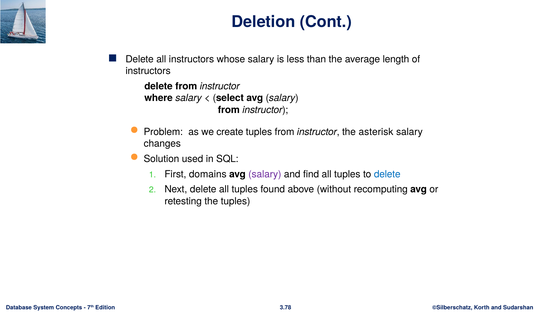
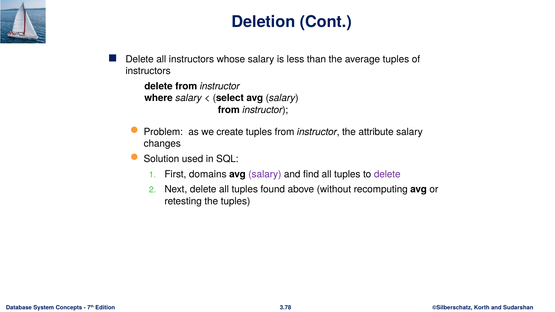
average length: length -> tuples
asterisk: asterisk -> attribute
delete at (387, 174) colour: blue -> purple
